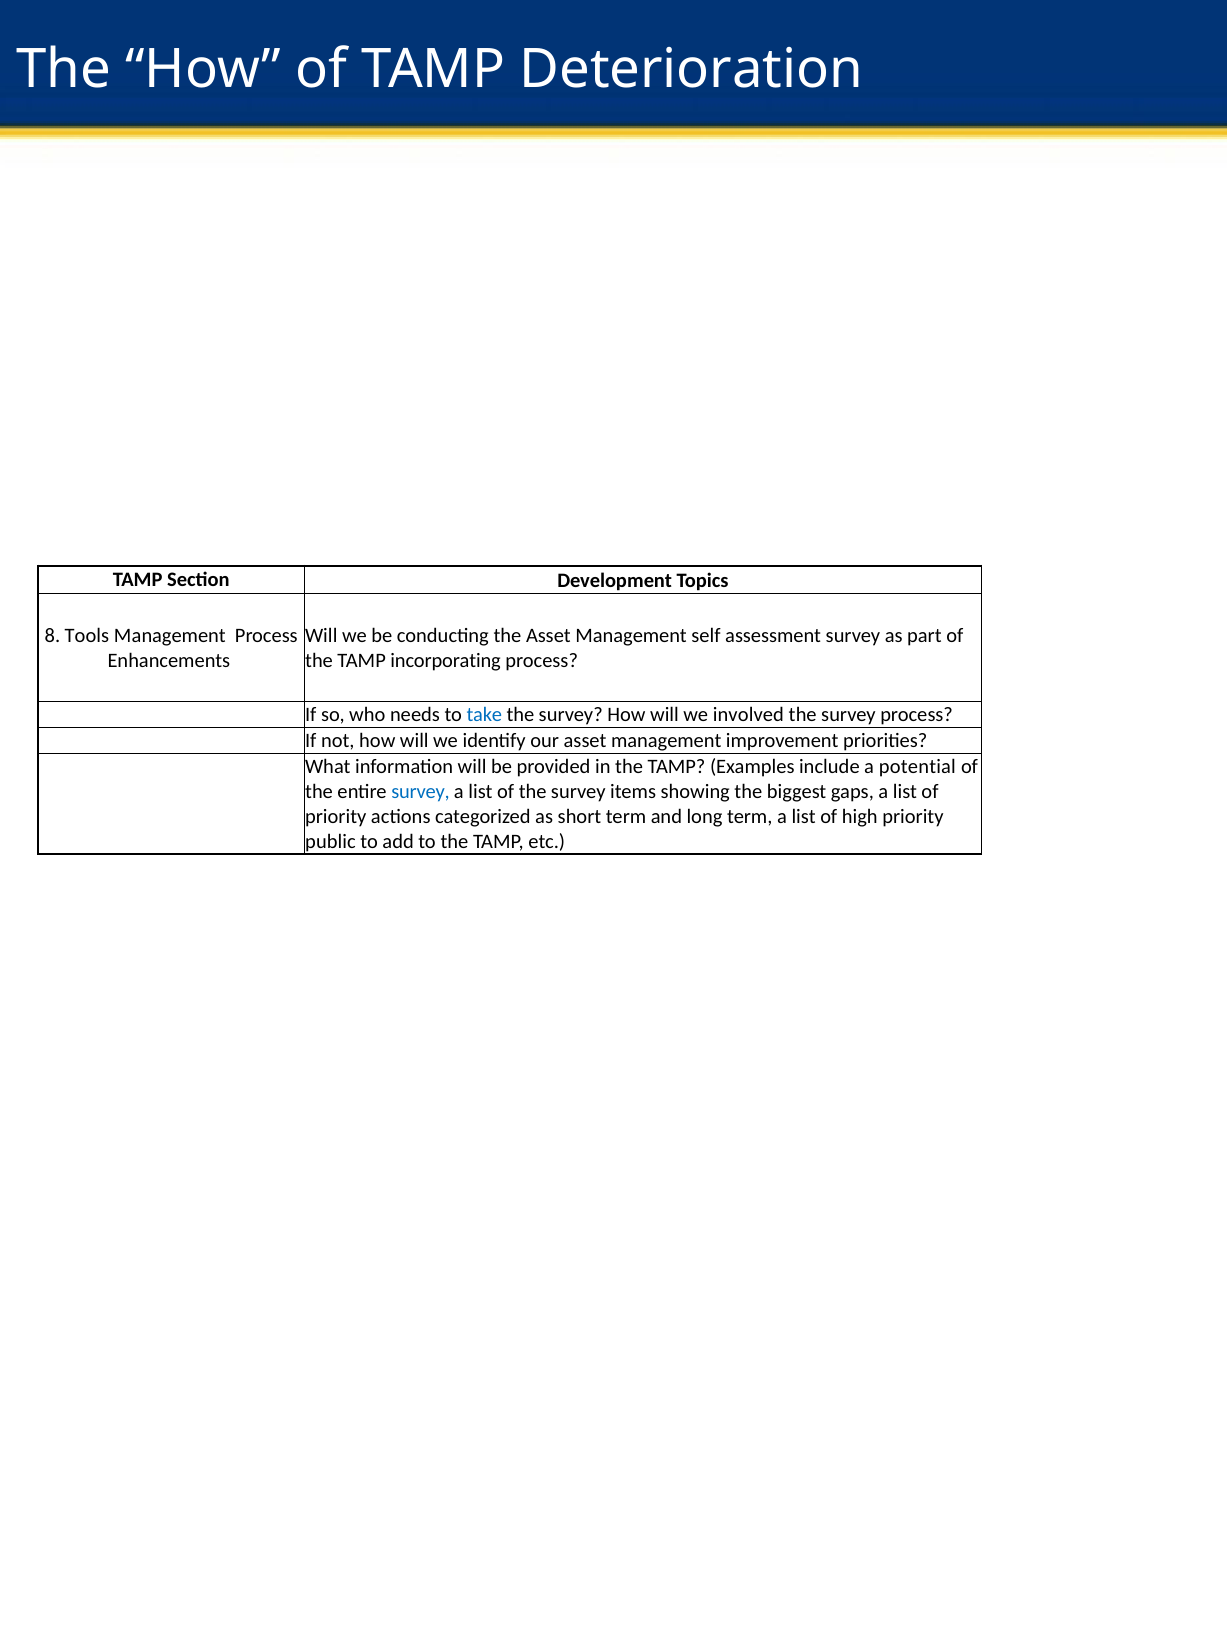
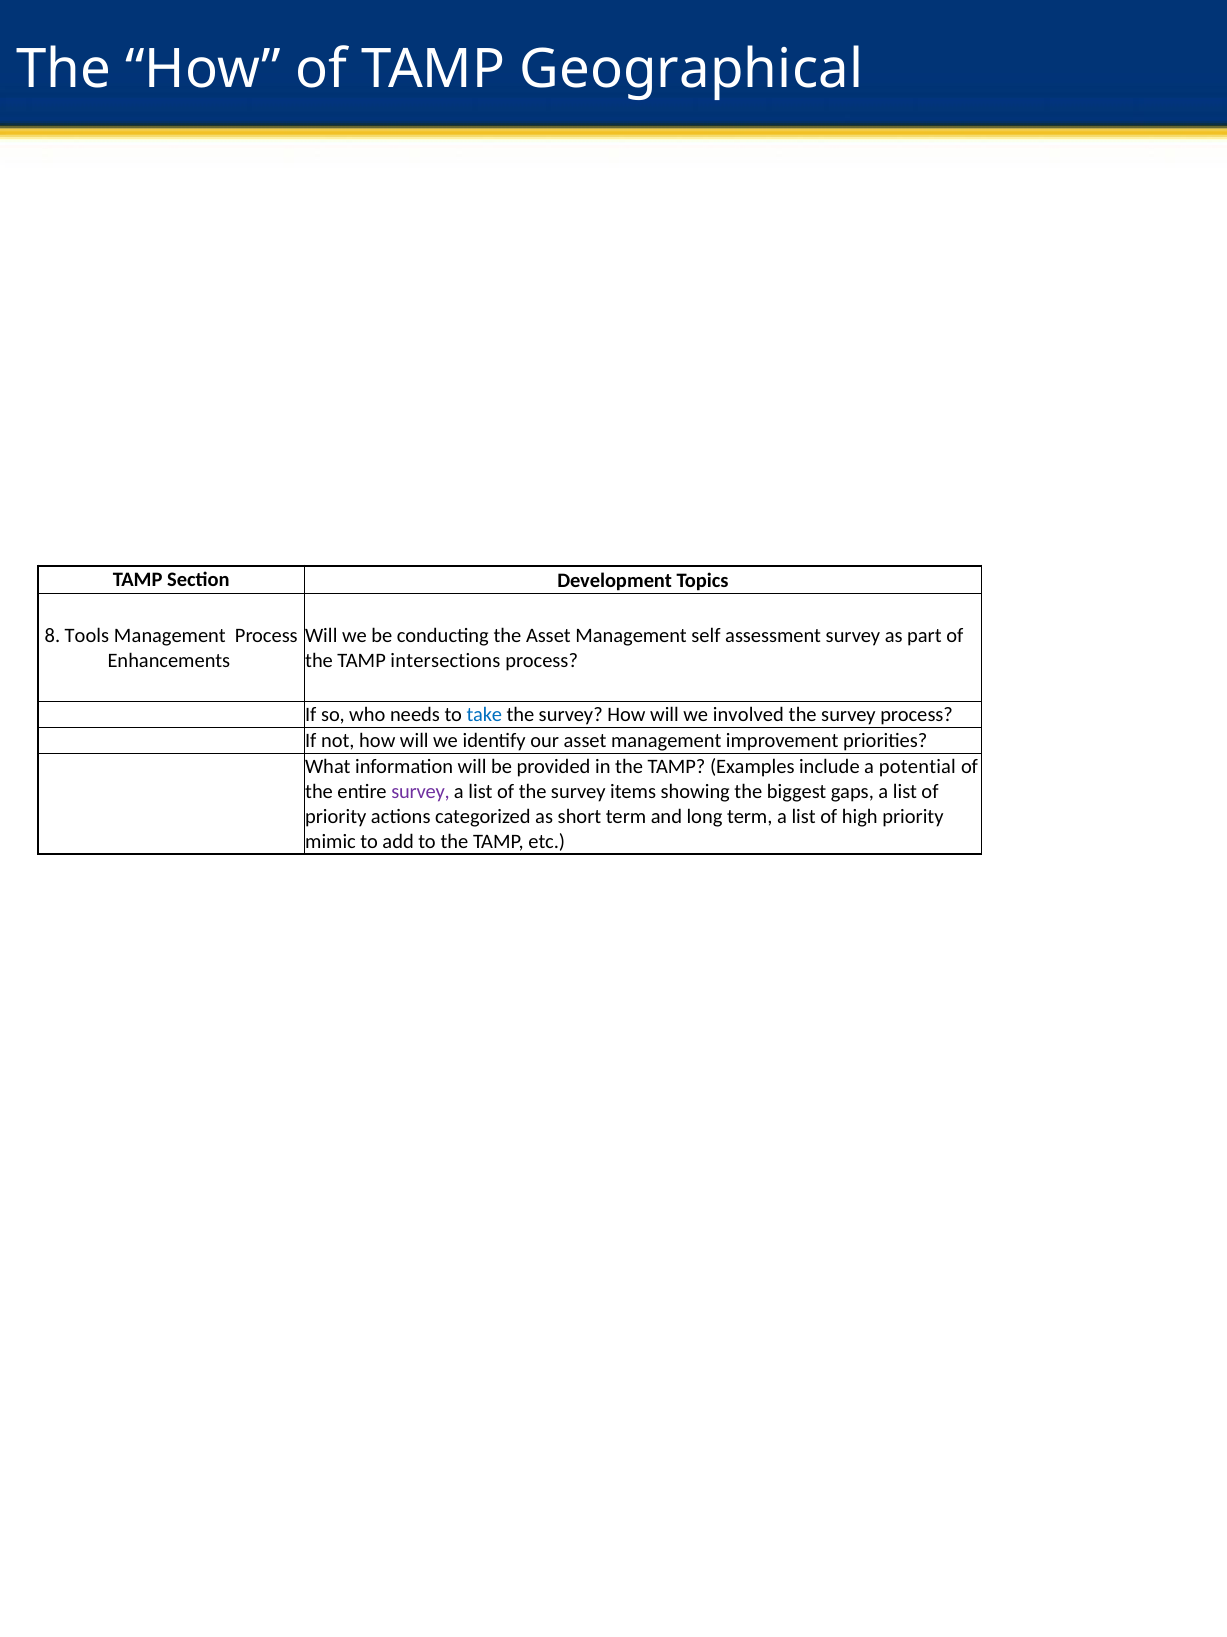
Deterioration: Deterioration -> Geographical
incorporating: incorporating -> intersections
survey at (421, 791) colour: blue -> purple
public: public -> mimic
